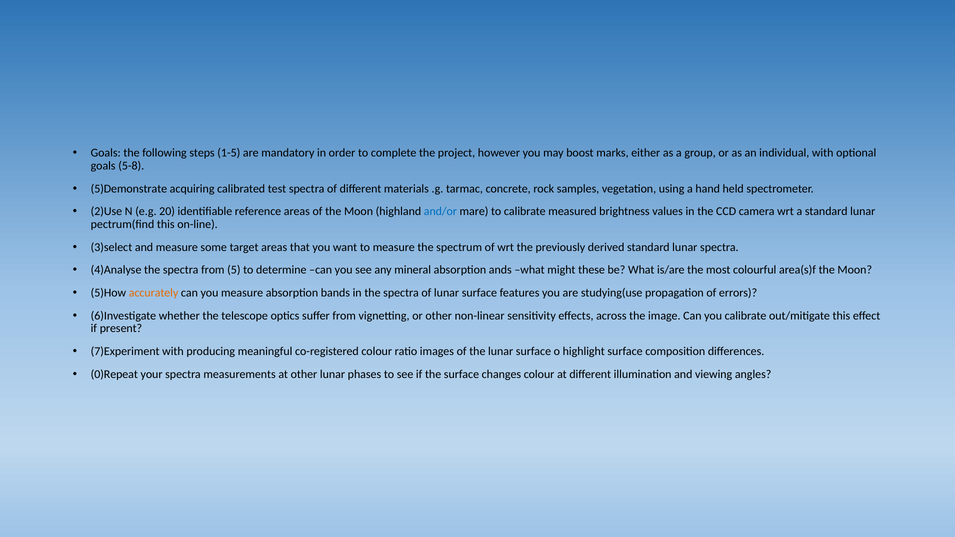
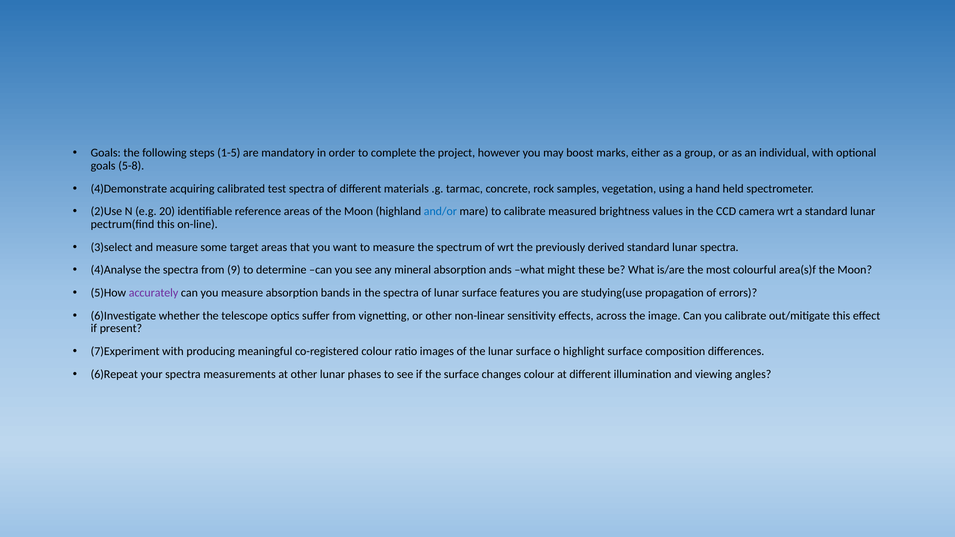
5)Demonstrate: 5)Demonstrate -> 4)Demonstrate
5: 5 -> 9
accurately colour: orange -> purple
0)Repeat: 0)Repeat -> 6)Repeat
